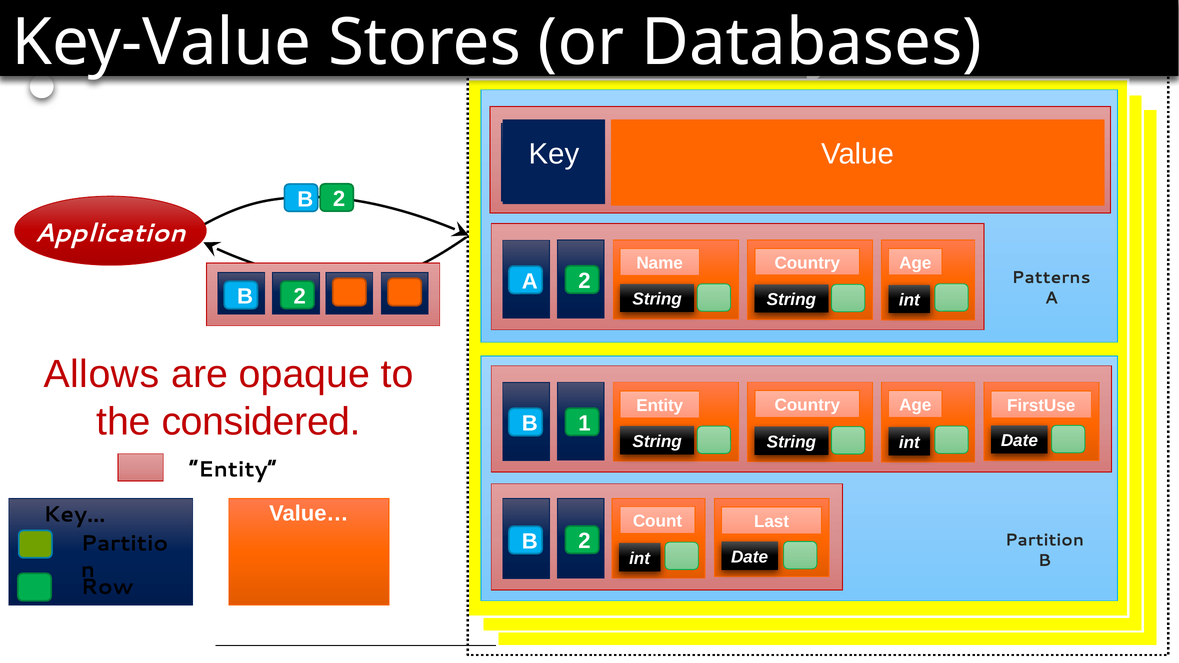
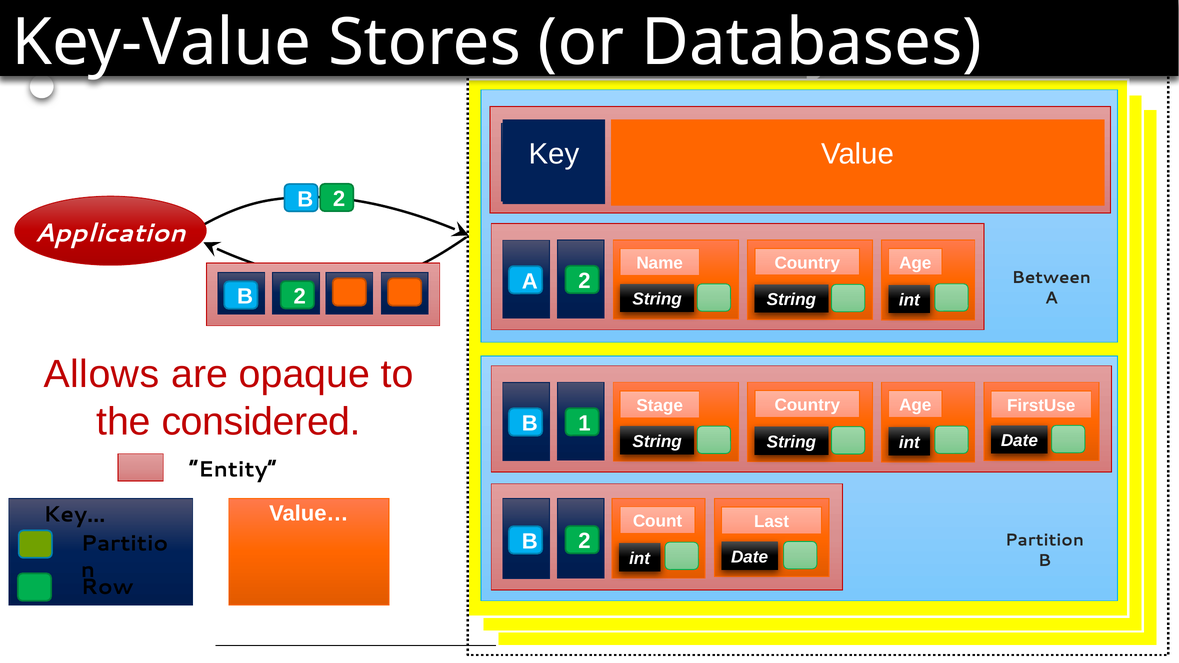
Patterns: Patterns -> Between
Entity at (660, 406): Entity -> Stage
